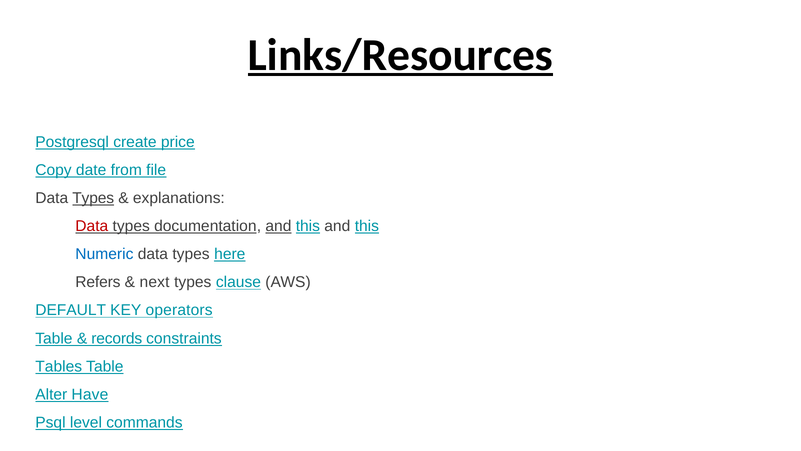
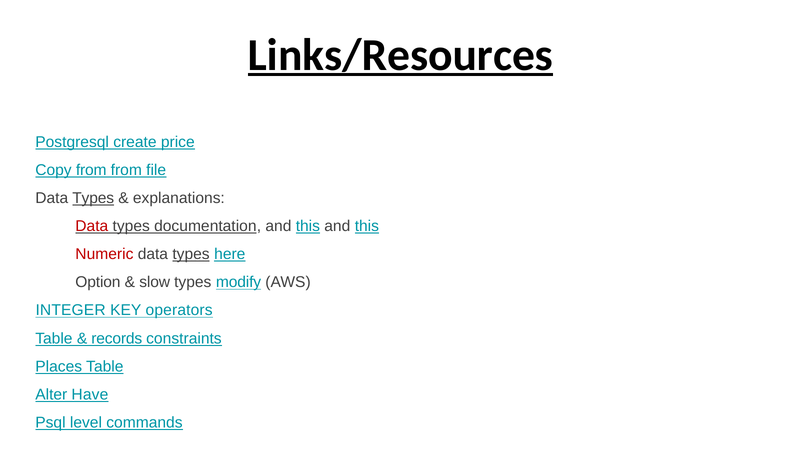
Copy date: date -> from
and at (278, 226) underline: present -> none
Numeric colour: blue -> red
types at (191, 254) underline: none -> present
Refers: Refers -> Option
next: next -> slow
clause: clause -> modify
DEFAULT: DEFAULT -> INTEGER
Tables: Tables -> Places
